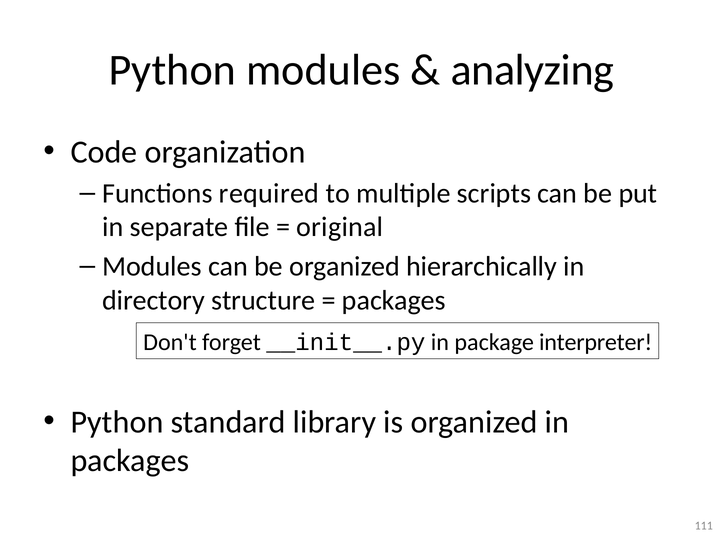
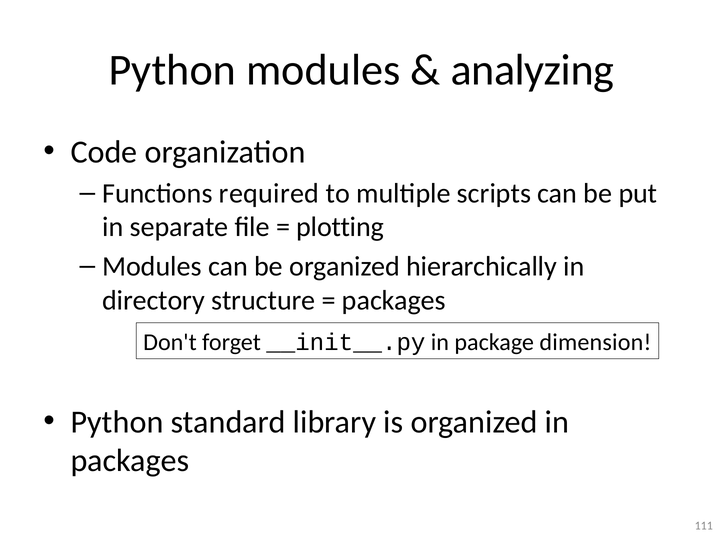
original: original -> plotting
interpreter: interpreter -> dimension
